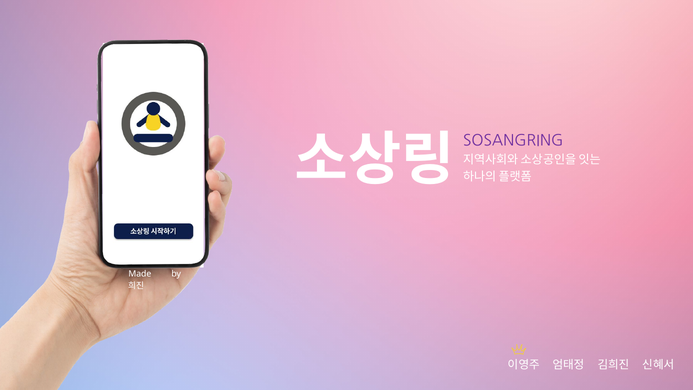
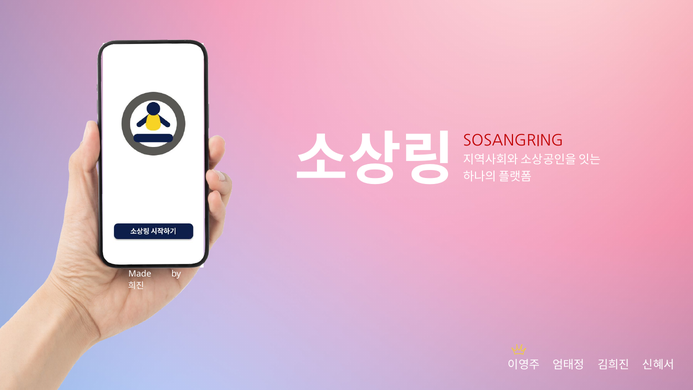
SOSANGRING colour: purple -> red
